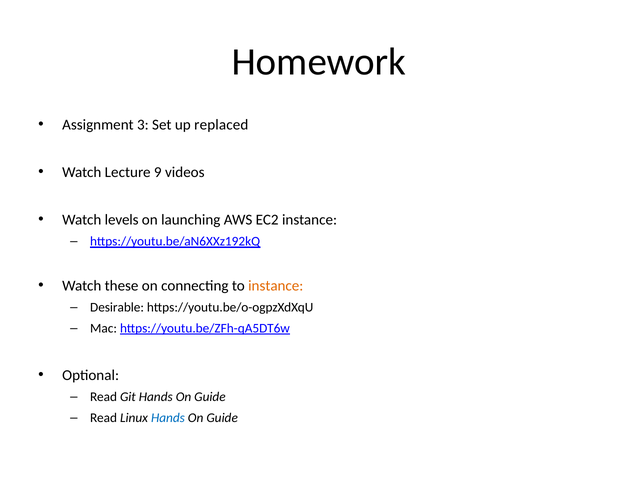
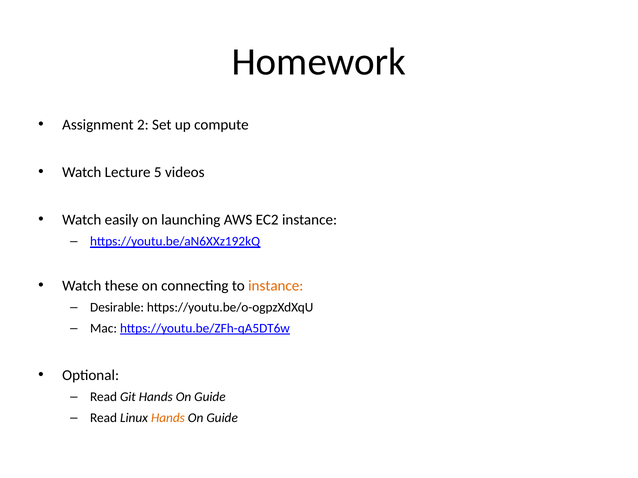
3: 3 -> 2
replaced: replaced -> compute
9: 9 -> 5
levels: levels -> easily
Hands at (168, 418) colour: blue -> orange
